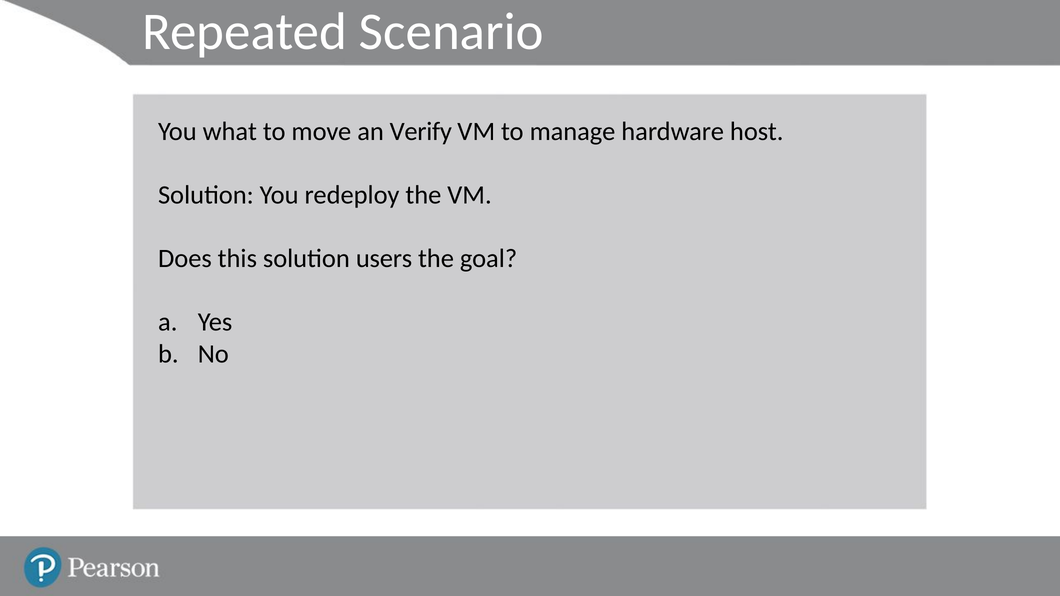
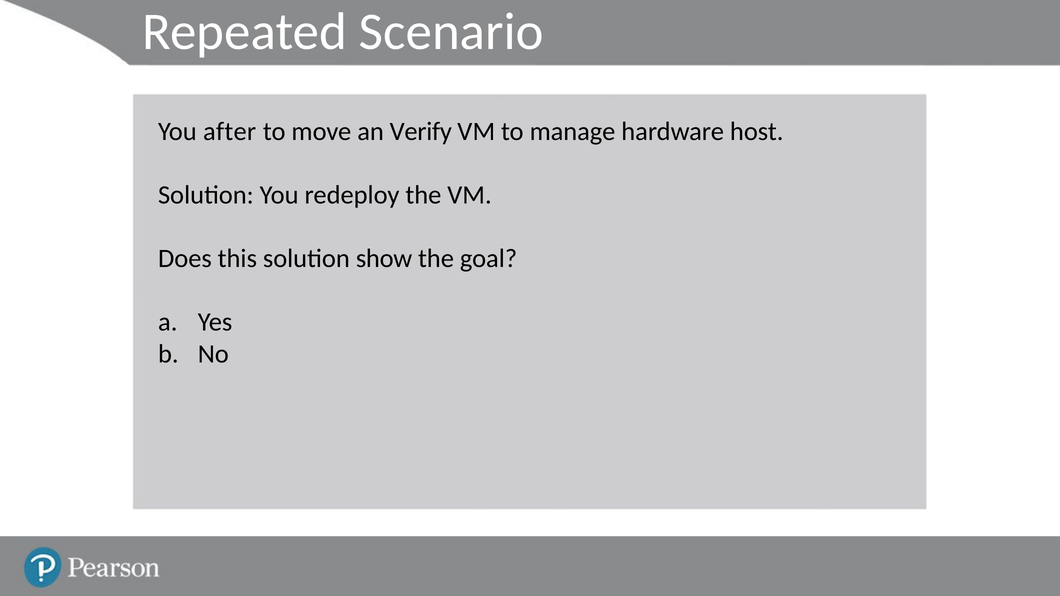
what: what -> after
users: users -> show
